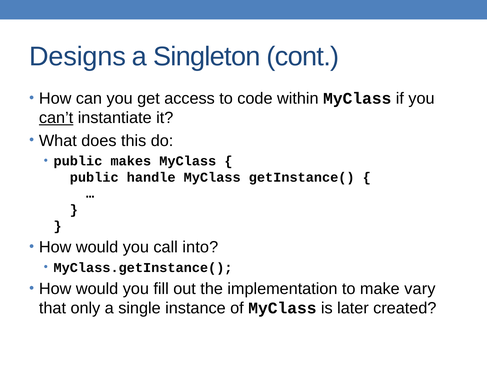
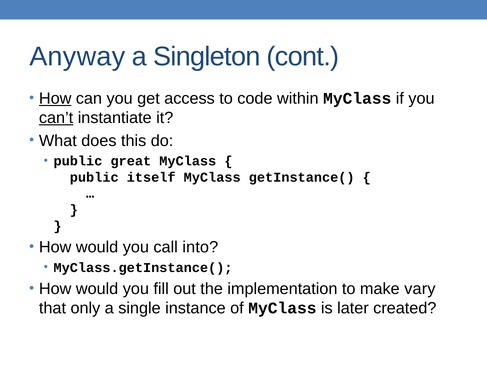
Designs: Designs -> Anyway
How at (55, 99) underline: none -> present
makes: makes -> great
handle: handle -> itself
